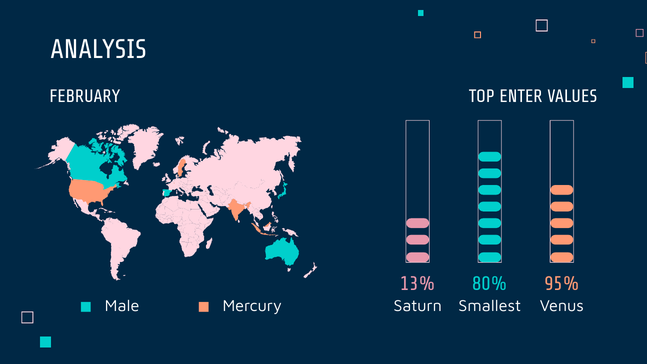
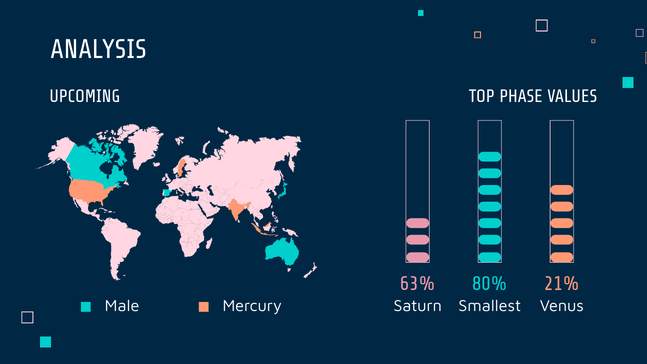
FEBRUARY: FEBRUARY -> UPCOMING
ENTER: ENTER -> PHASE
13%: 13% -> 63%
95%: 95% -> 21%
